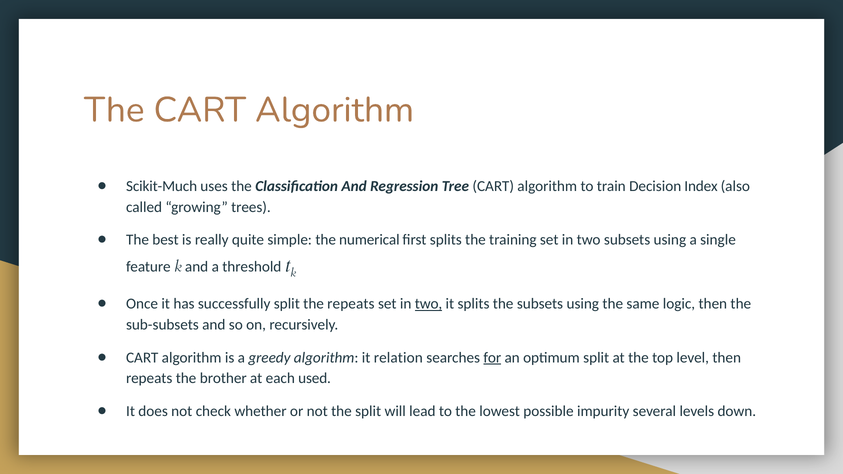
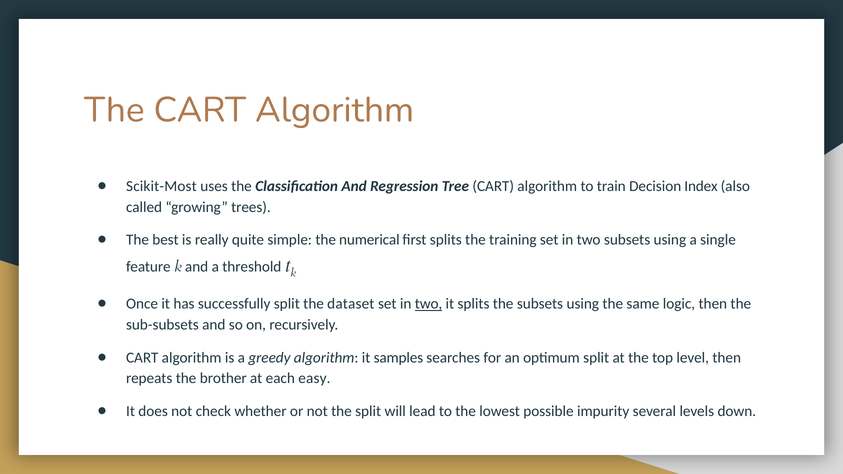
Scikit-Much: Scikit-Much -> Scikit-Most
the repeats: repeats -> dataset
relation: relation -> samples
for underline: present -> none
used: used -> easy
